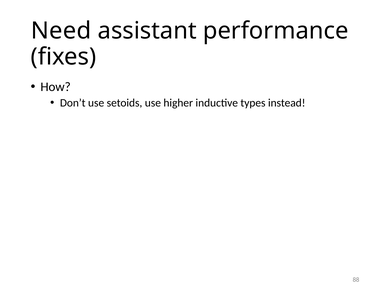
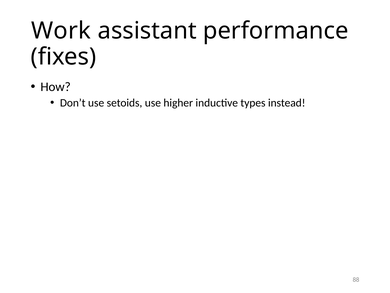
Need: Need -> Work
